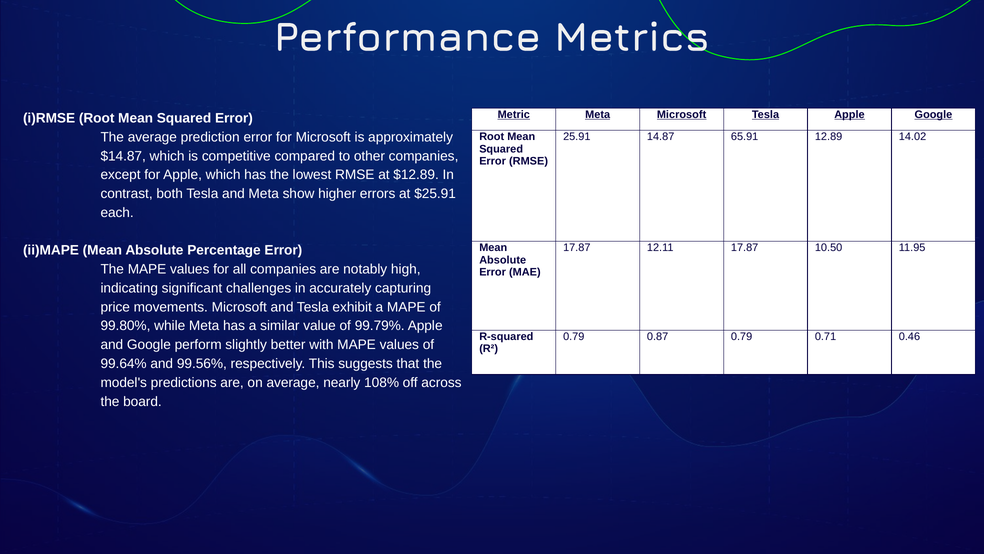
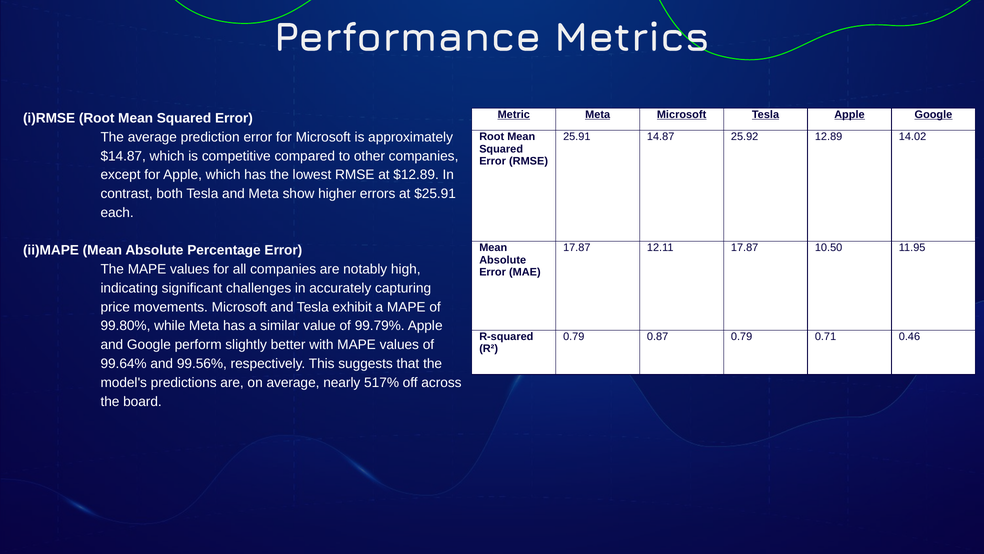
65.91: 65.91 -> 25.92
108%: 108% -> 517%
